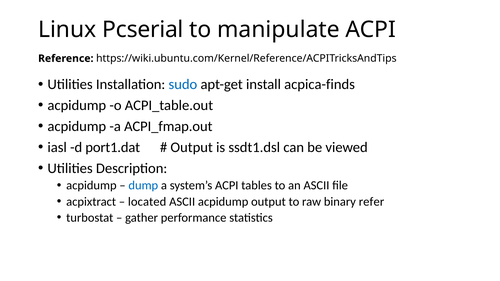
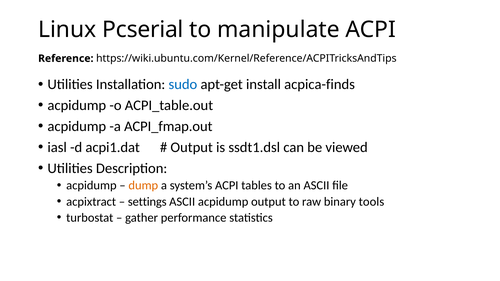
port1.dat: port1.dat -> acpi1.dat
dump colour: blue -> orange
located: located -> settings
refer: refer -> tools
